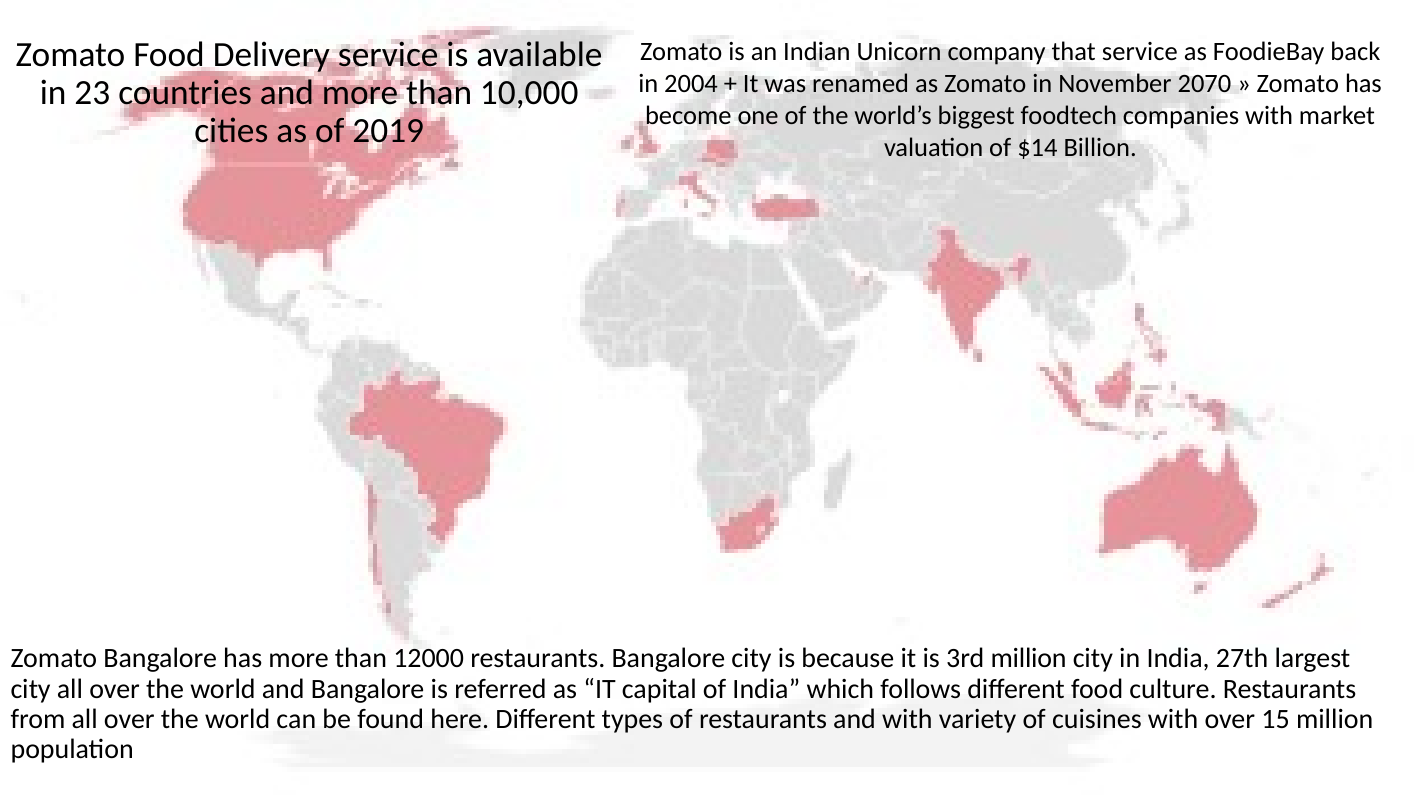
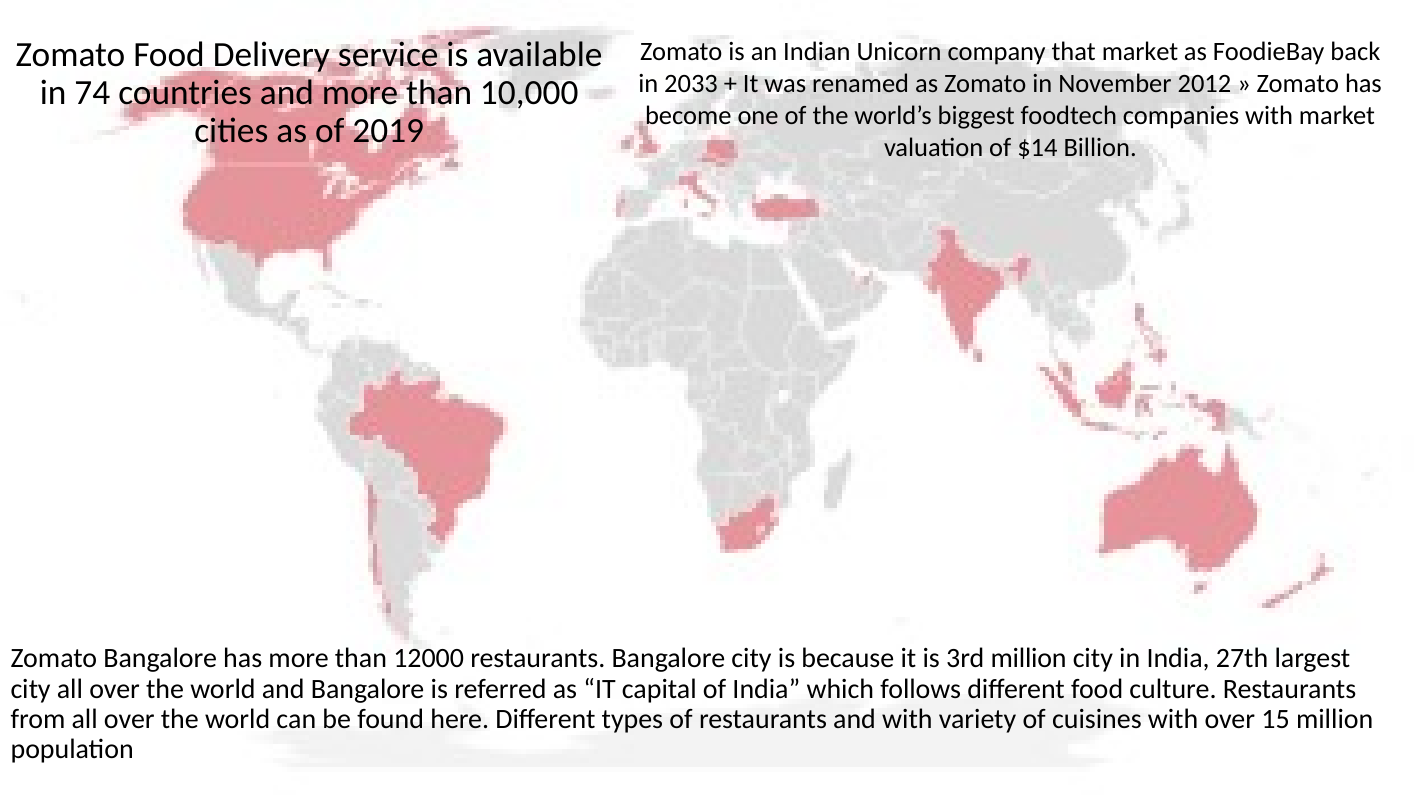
that service: service -> market
2004: 2004 -> 2033
2070: 2070 -> 2012
23: 23 -> 74
